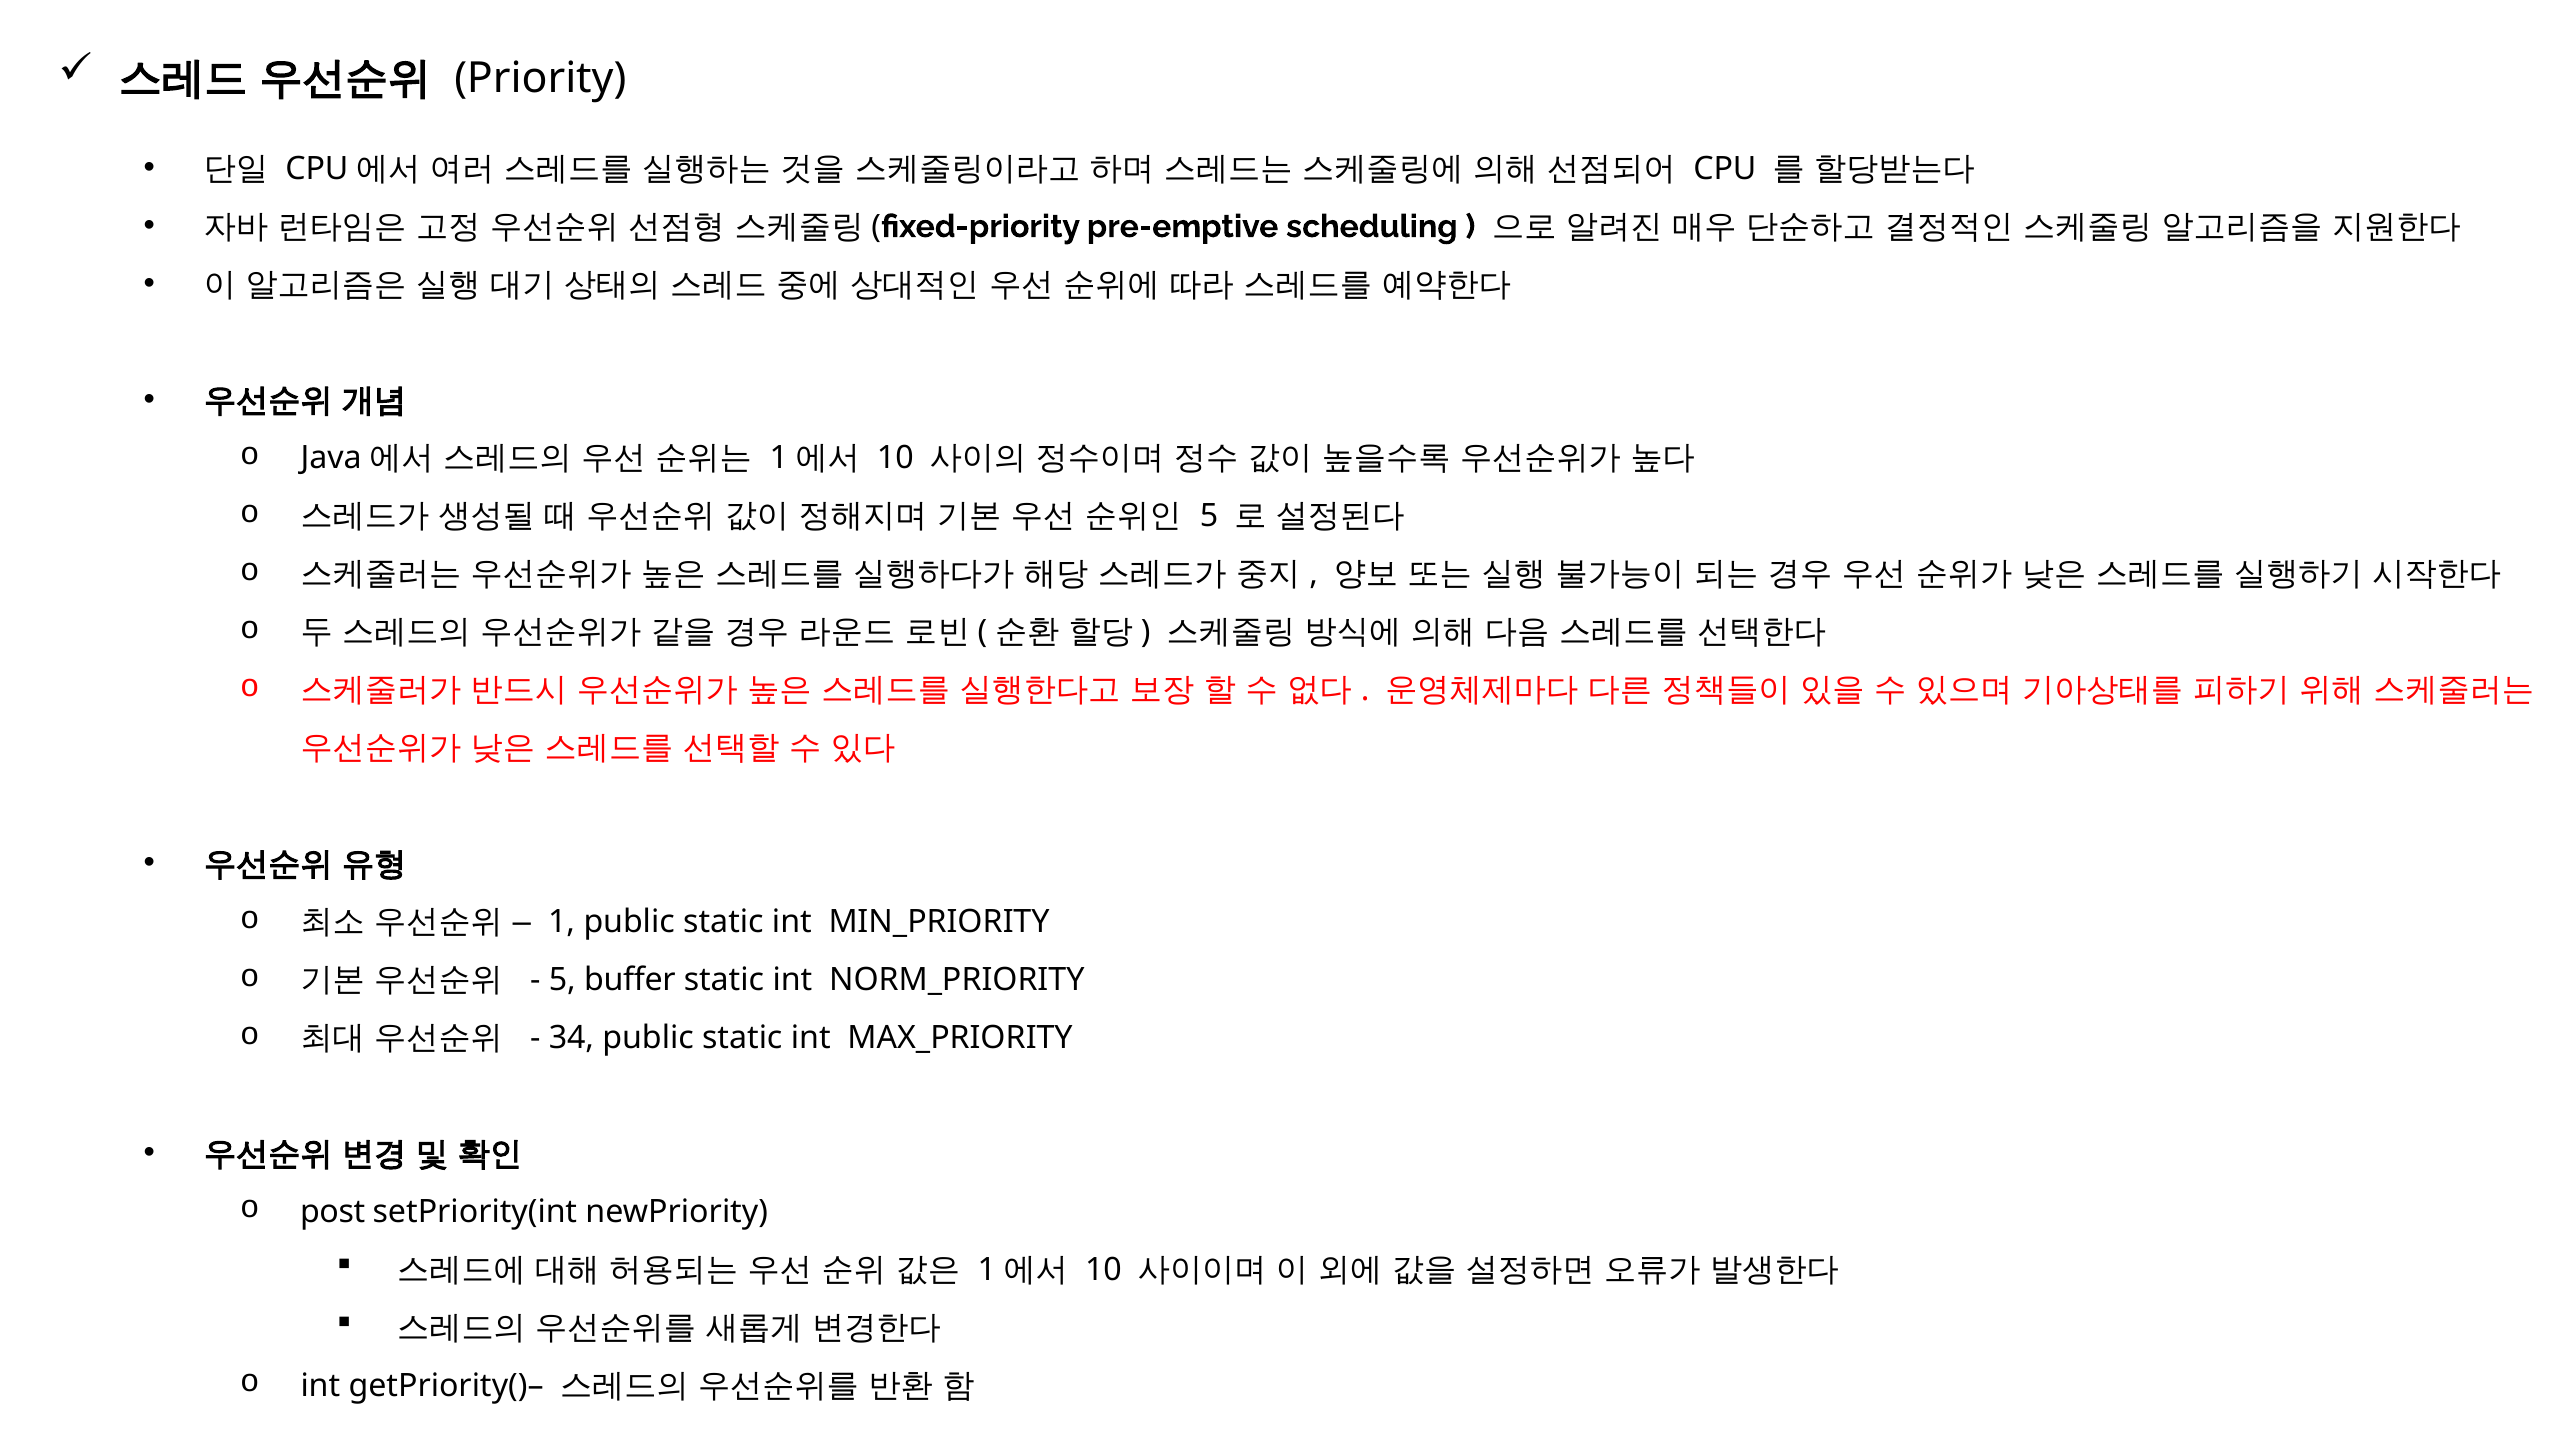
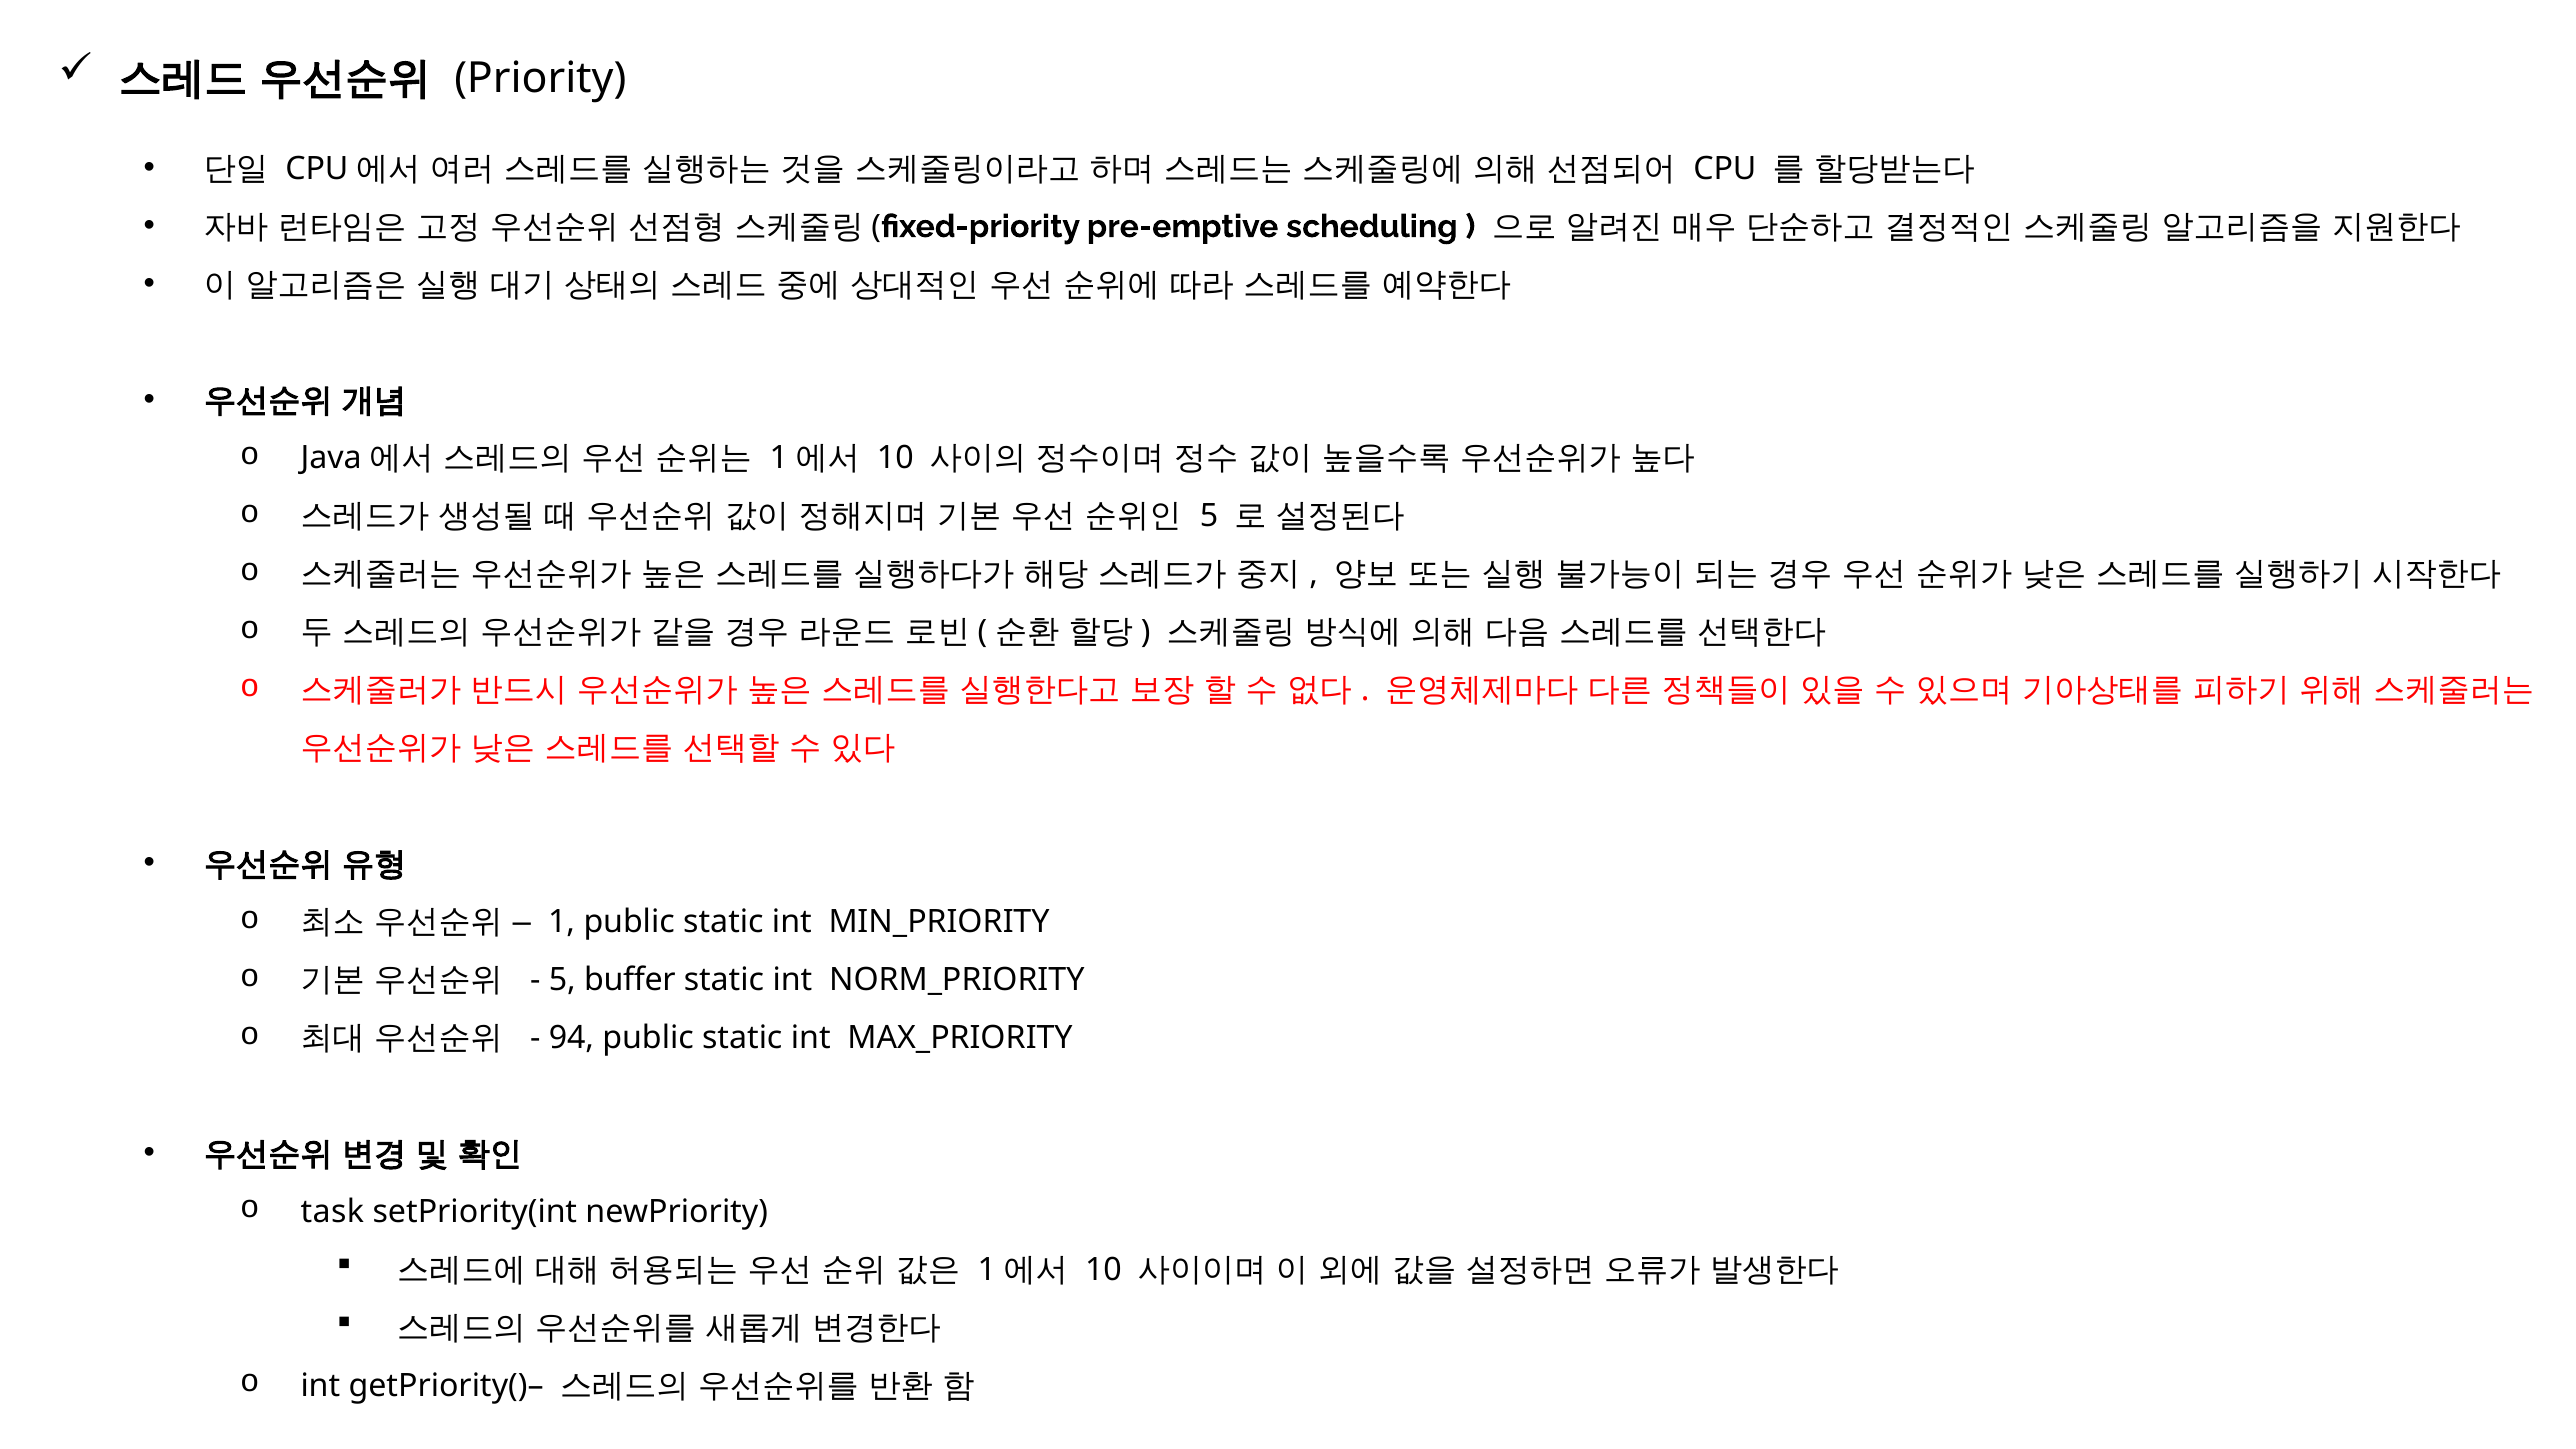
34: 34 -> 94
post: post -> task
